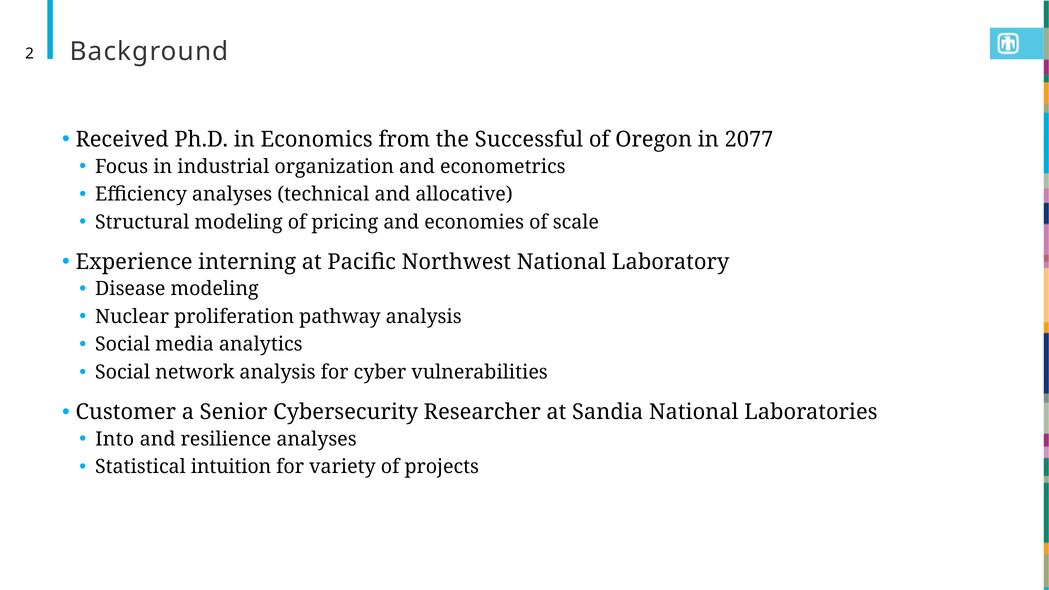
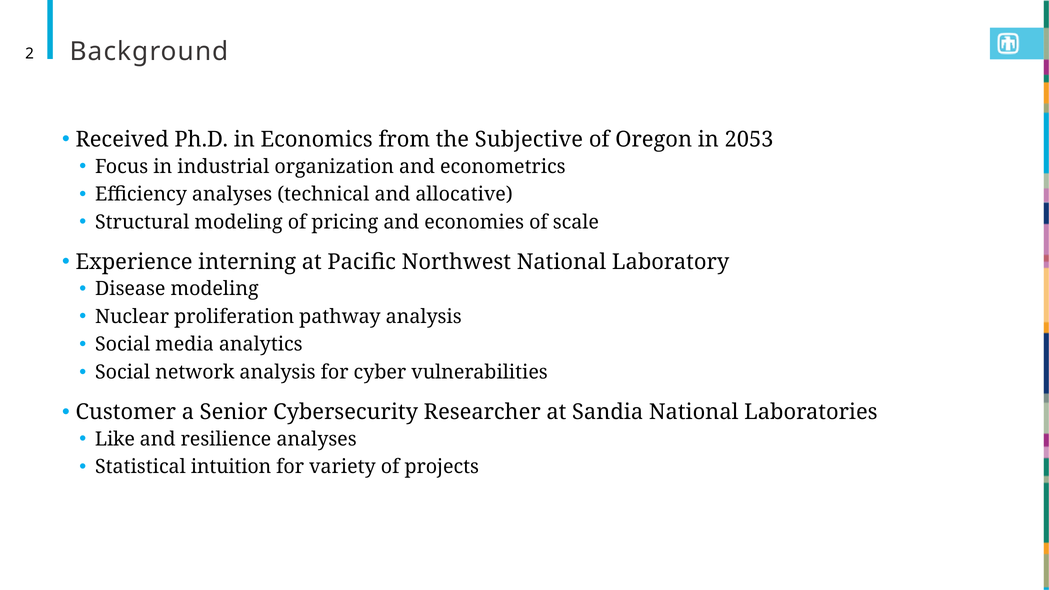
Successful: Successful -> Subjective
2077: 2077 -> 2053
Into: Into -> Like
